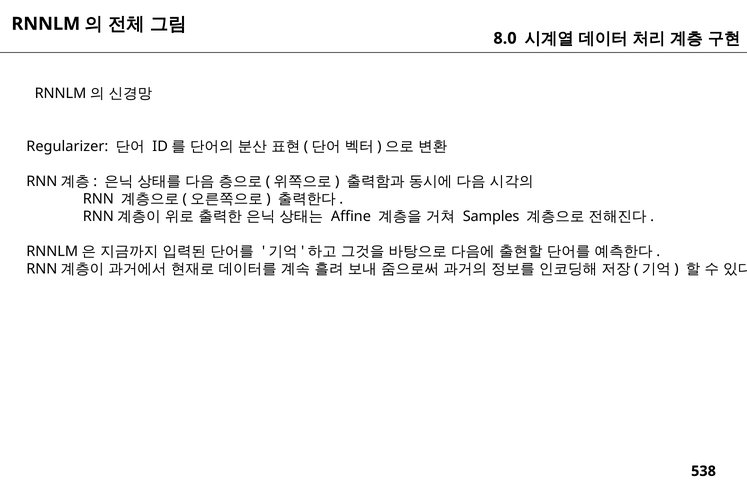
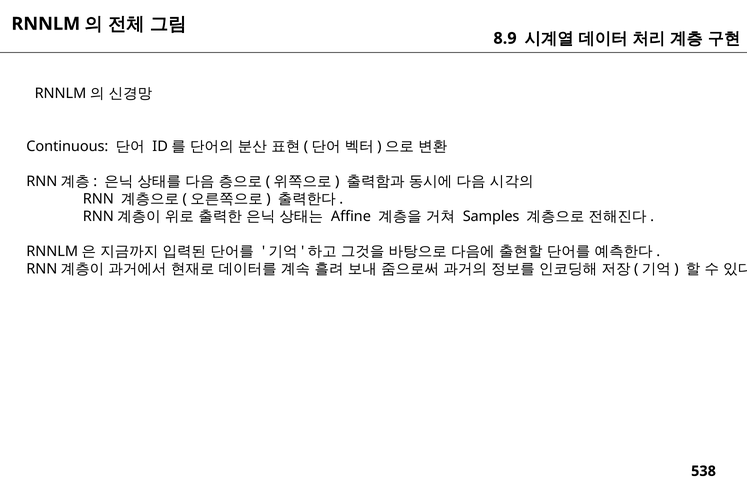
8.0: 8.0 -> 8.9
Regularizer: Regularizer -> Continuous
